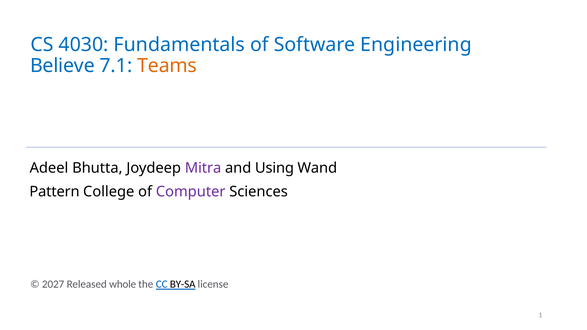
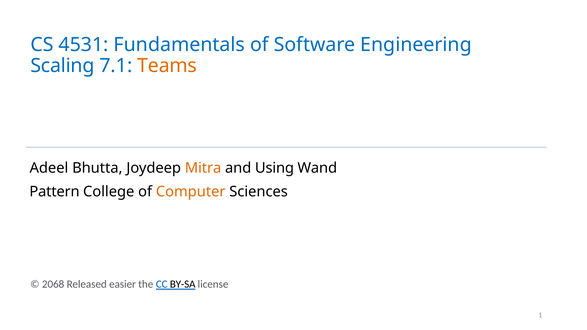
4030: 4030 -> 4531
Believe: Believe -> Scaling
Mitra colour: purple -> orange
Computer colour: purple -> orange
2027: 2027 -> 2068
whole: whole -> easier
